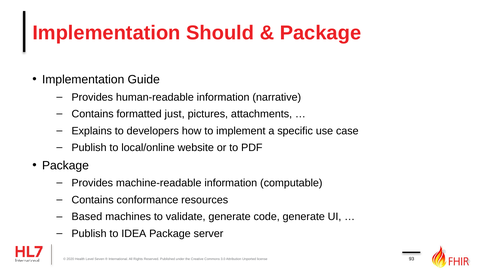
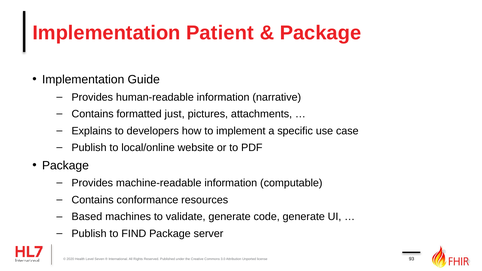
Should: Should -> Patient
IDEA: IDEA -> FIND
